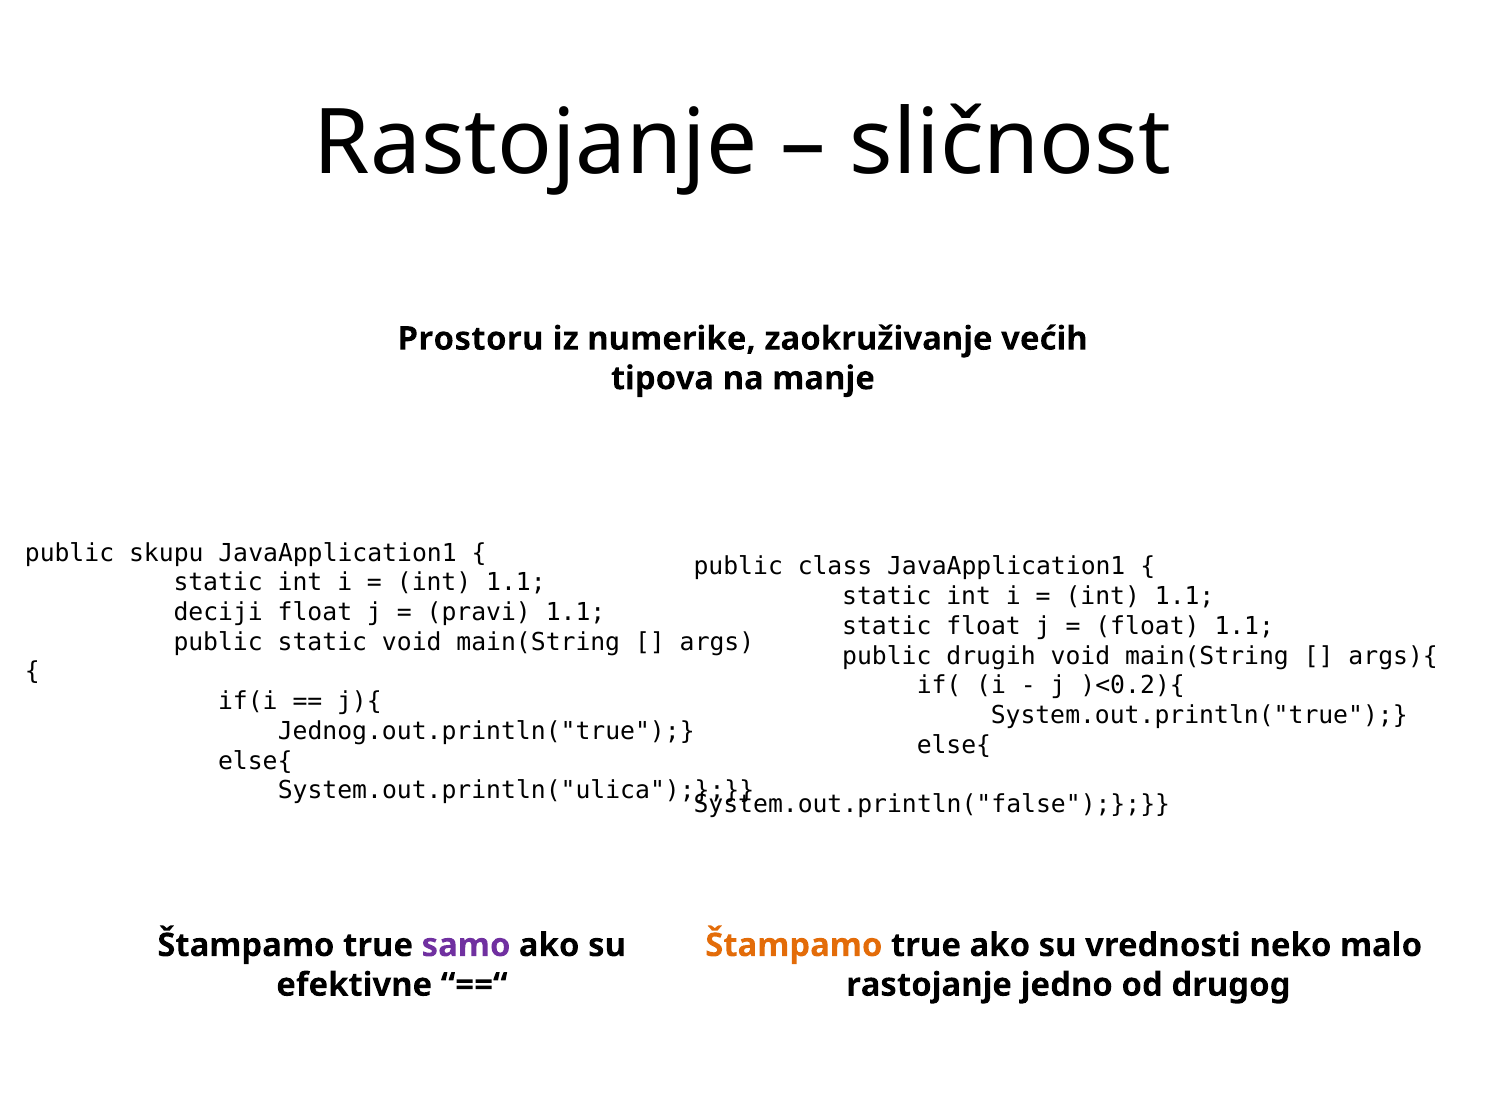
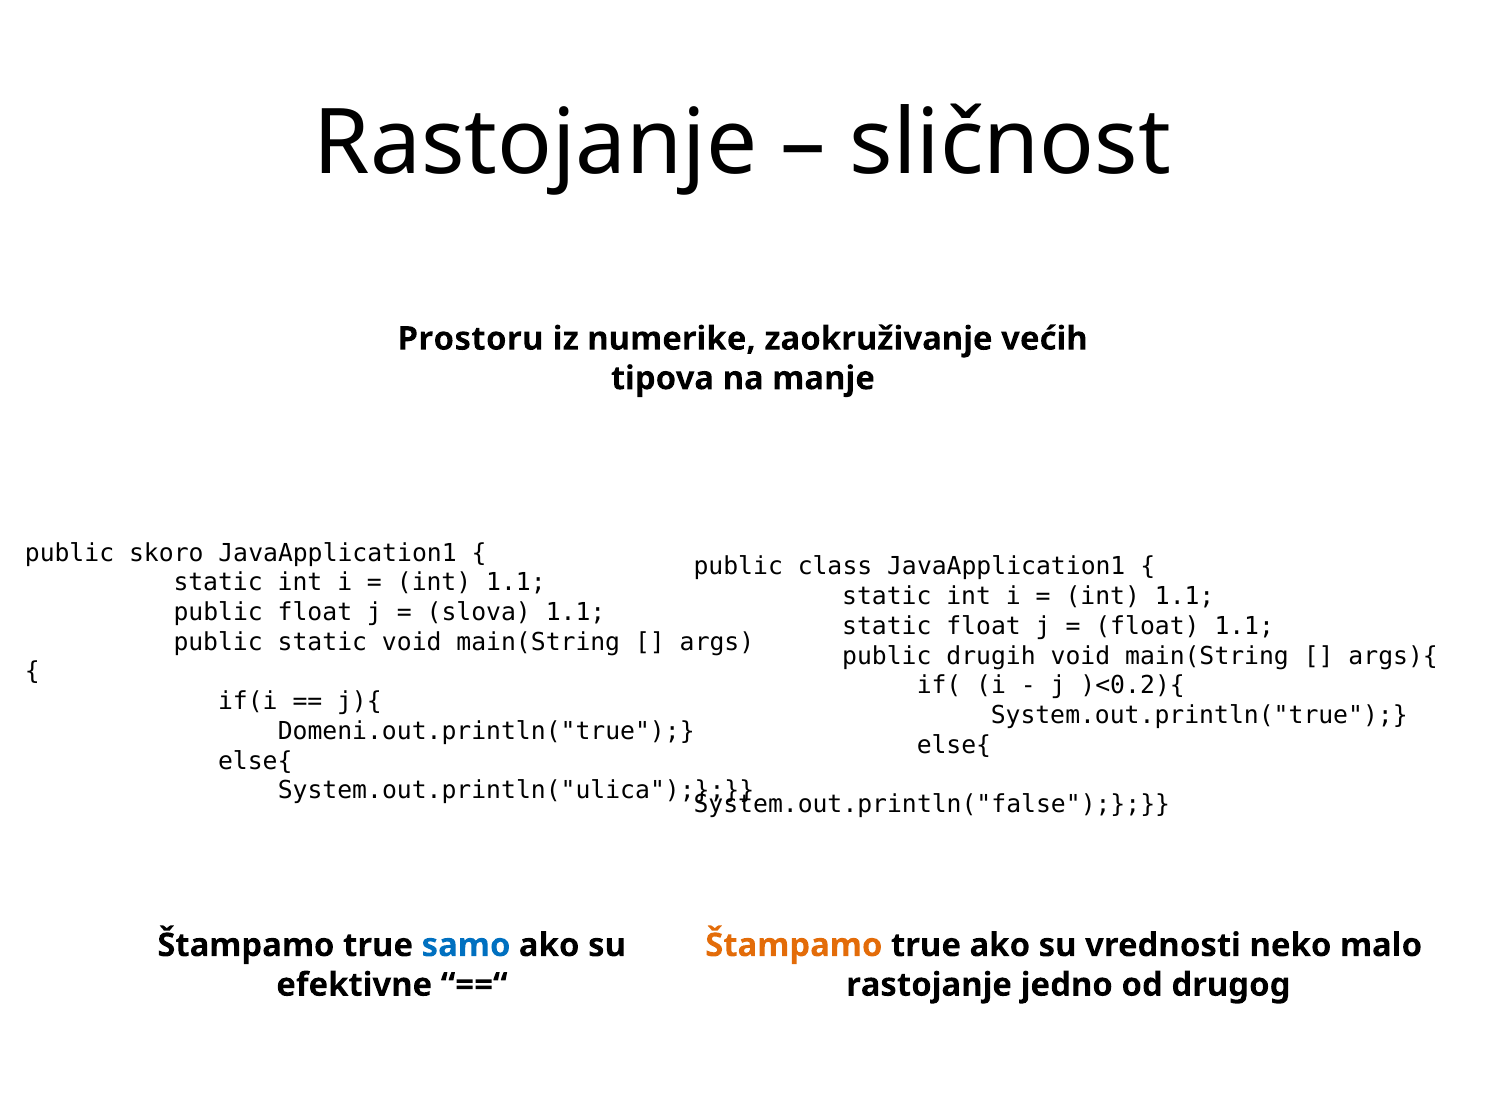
skupu: skupu -> skoro
deciji at (218, 613): deciji -> public
pravi: pravi -> slova
Jednog.out.println("true: Jednog.out.println("true -> Domeni.out.println("true
samo colour: purple -> blue
